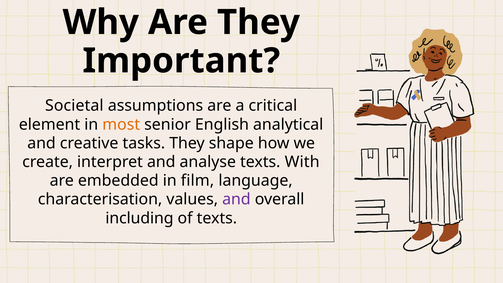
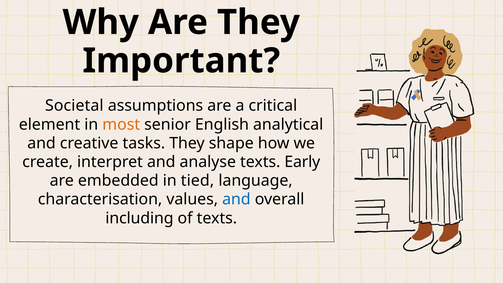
With: With -> Early
film: film -> tied
and at (236, 199) colour: purple -> blue
